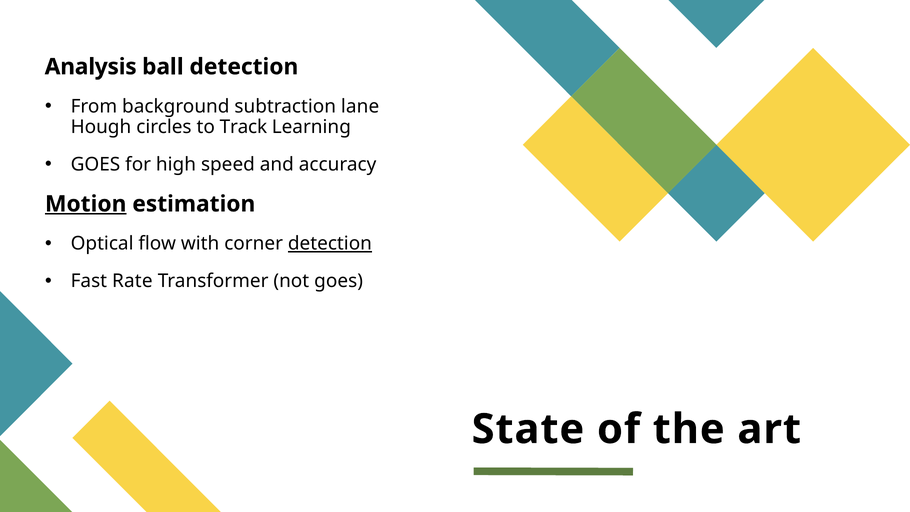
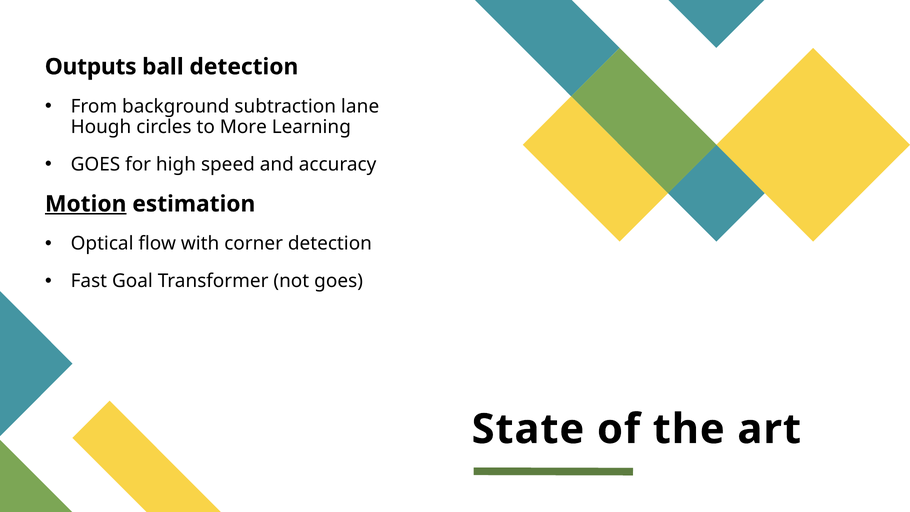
Analysis: Analysis -> Outputs
Track: Track -> More
detection at (330, 244) underline: present -> none
Rate: Rate -> Goal
